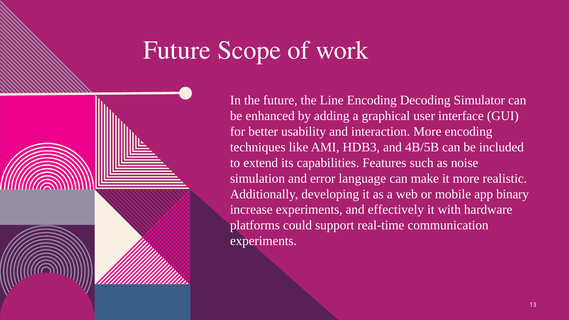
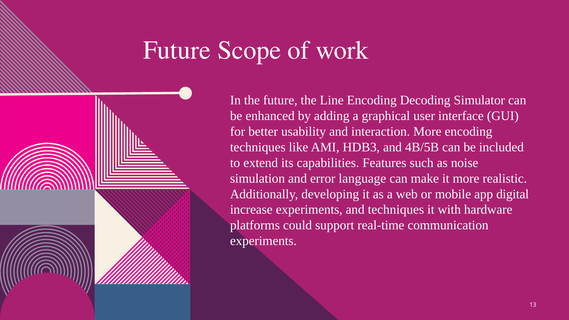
binary: binary -> digital
and effectively: effectively -> techniques
